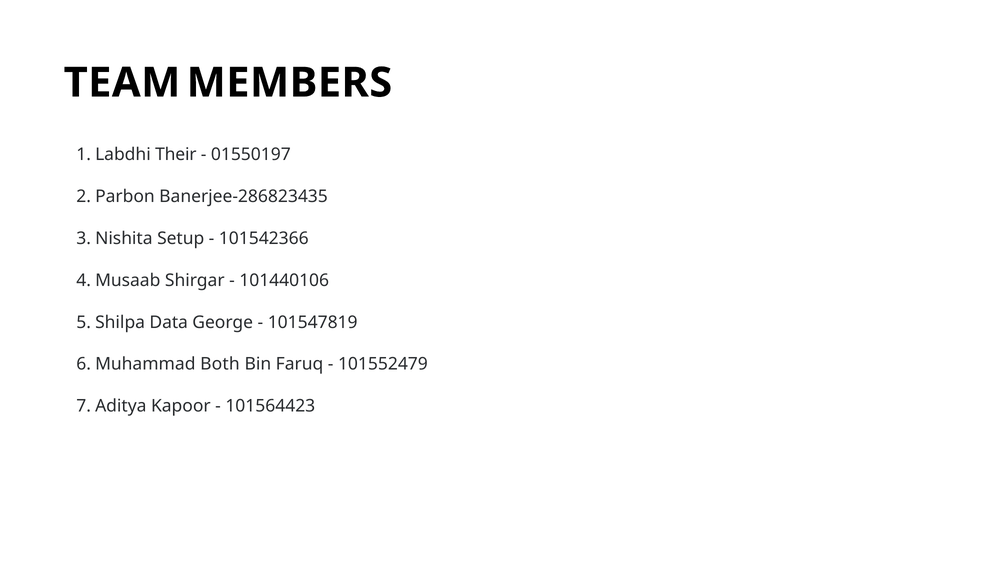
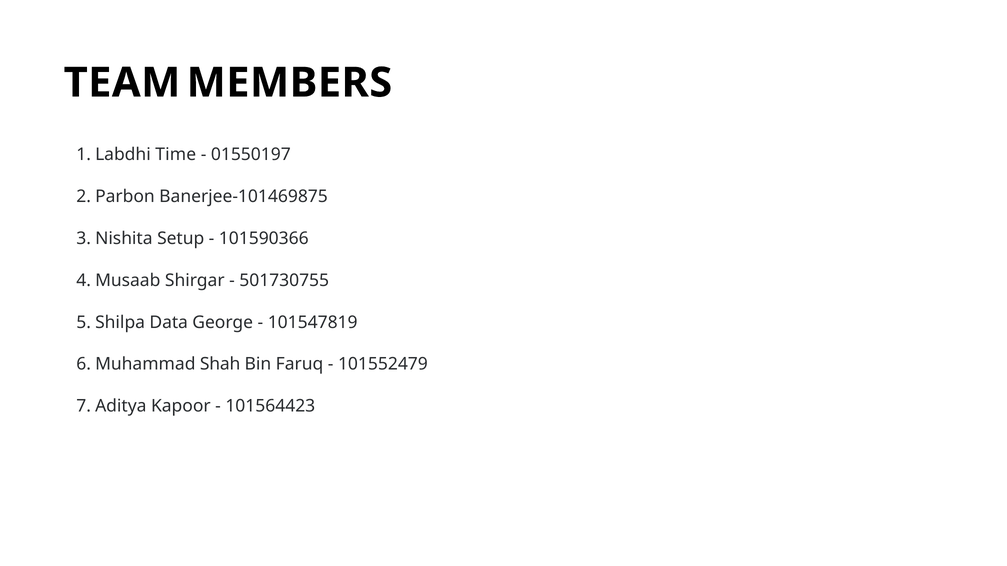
Their: Their -> Time
Banerjee-286823435: Banerjee-286823435 -> Banerjee-101469875
101542366: 101542366 -> 101590366
101440106: 101440106 -> 501730755
Both: Both -> Shah
